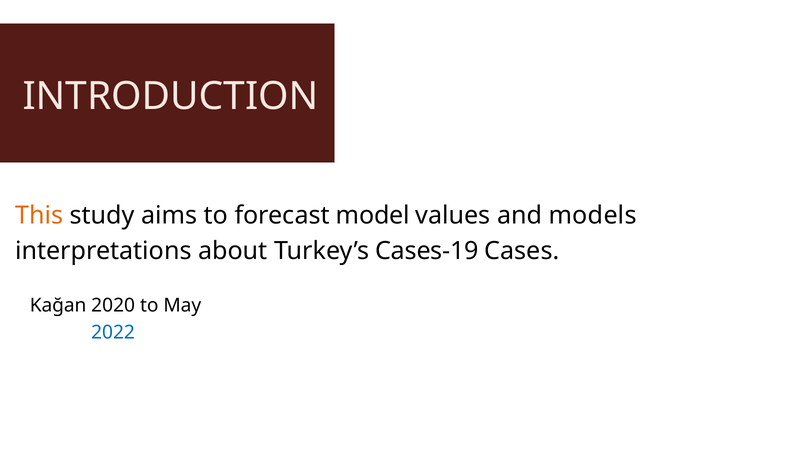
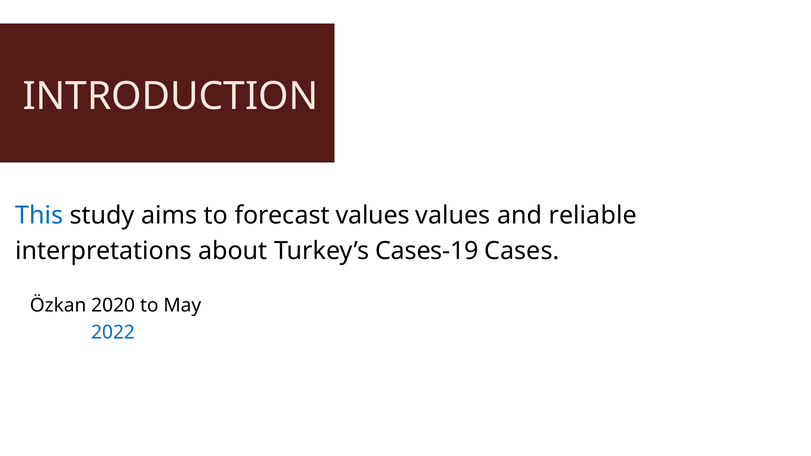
This colour: orange -> blue
forecast model: model -> values
models: models -> reliable
Kağan: Kağan -> Özkan
